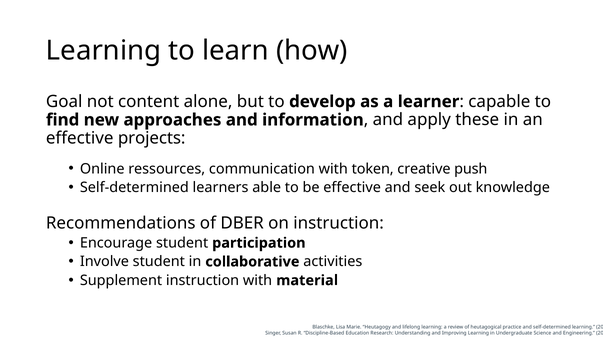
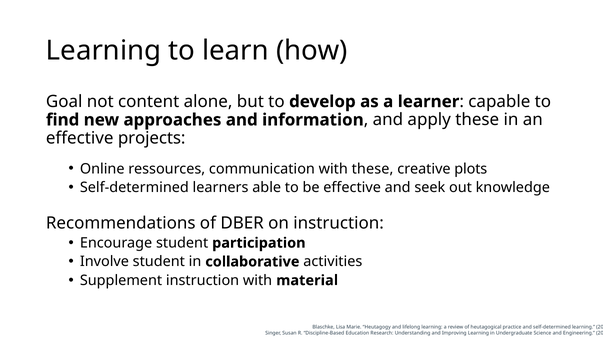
with token: token -> these
push: push -> plots
